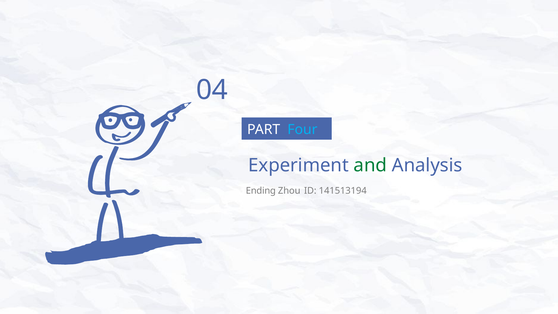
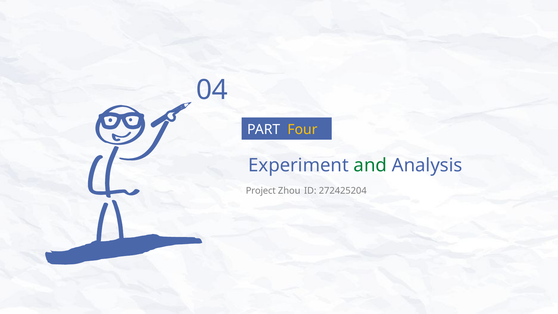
Four colour: light blue -> yellow
Ending: Ending -> Project
141513194: 141513194 -> 272425204
